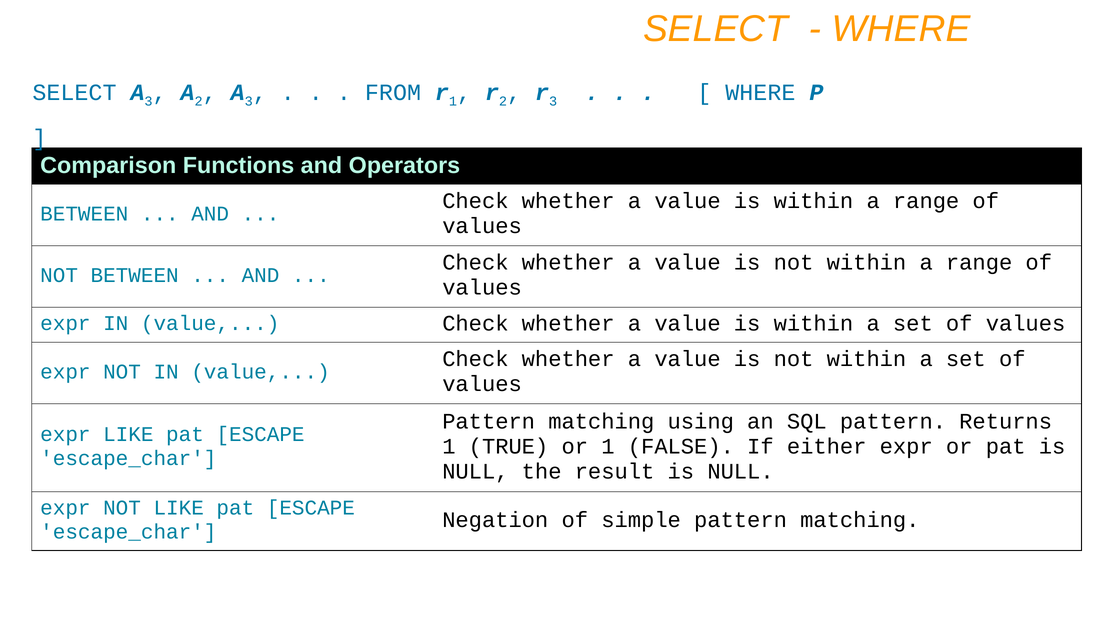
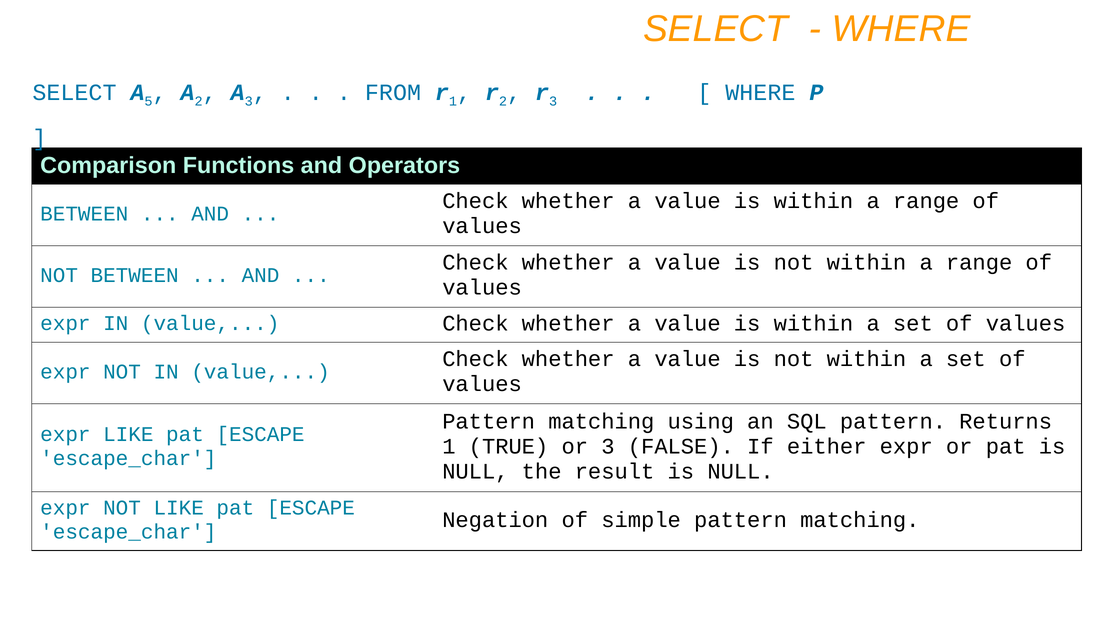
SELECT A 3: 3 -> 5
or 1: 1 -> 3
